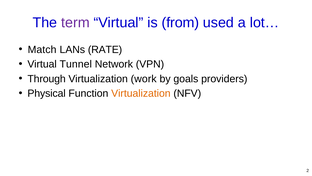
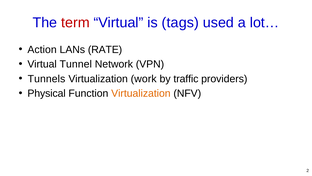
term colour: purple -> red
from: from -> tags
Match: Match -> Action
Through: Through -> Tunnels
goals: goals -> traffic
